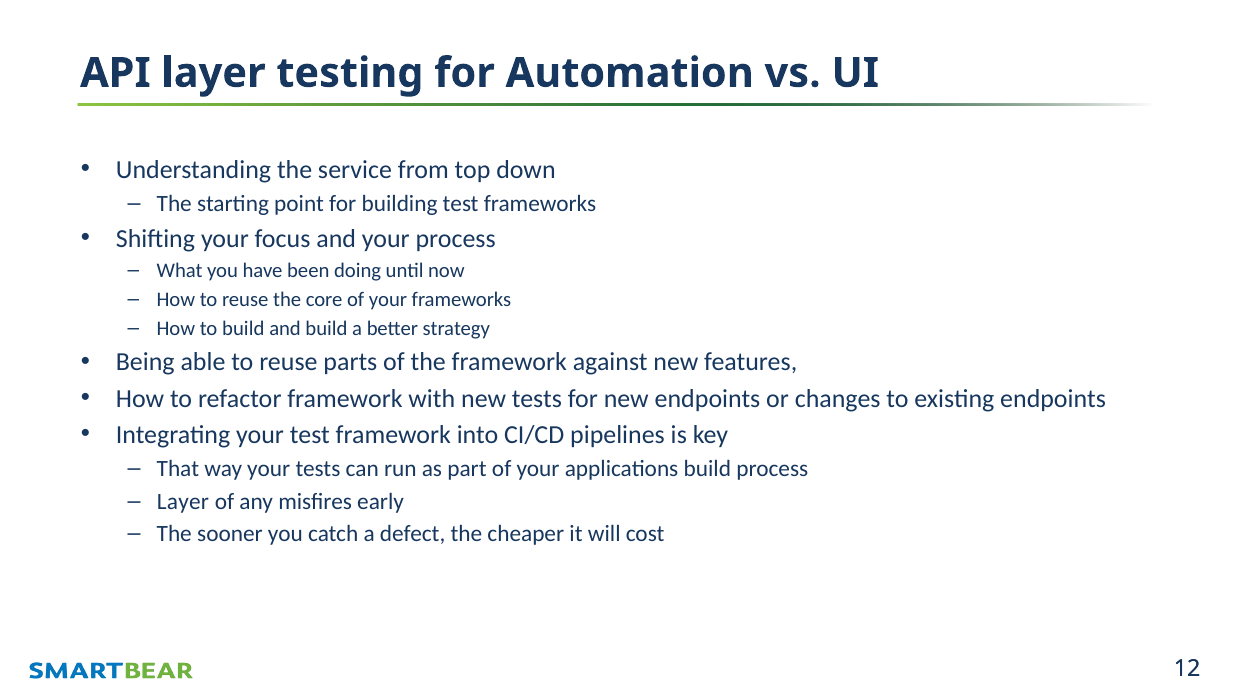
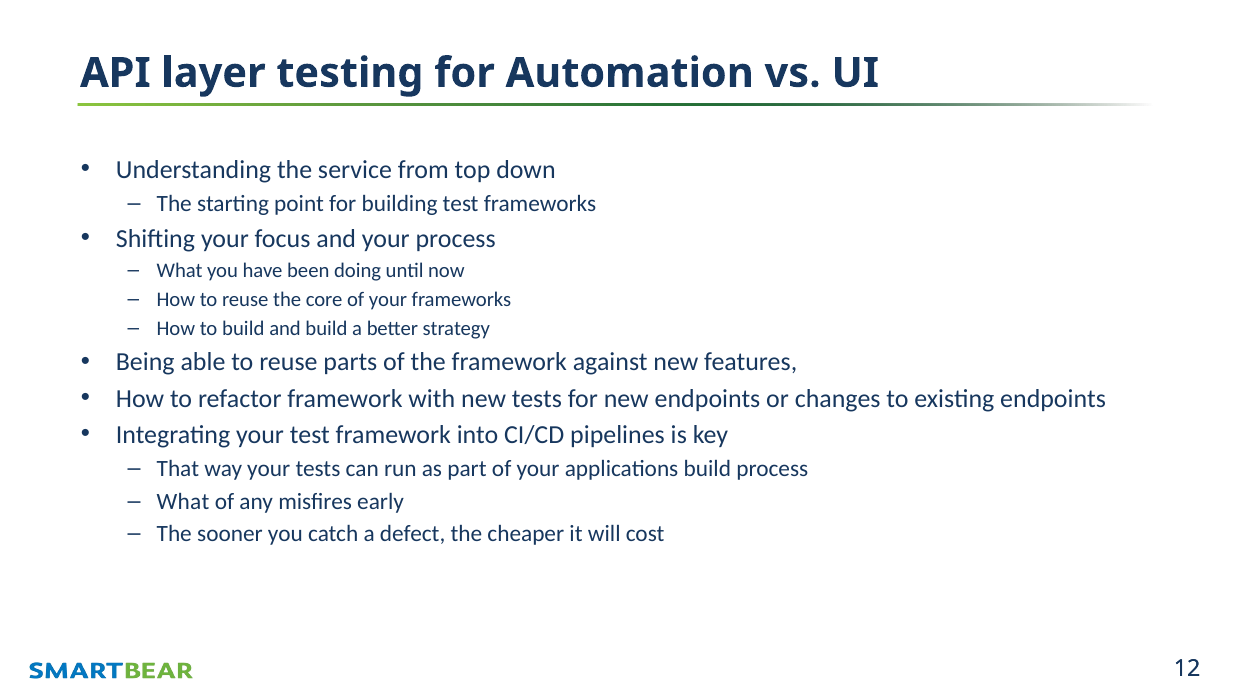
Layer at (183, 501): Layer -> What
